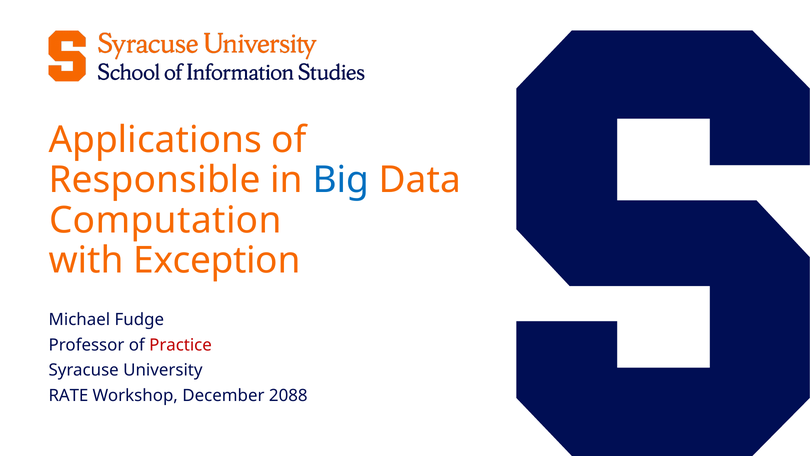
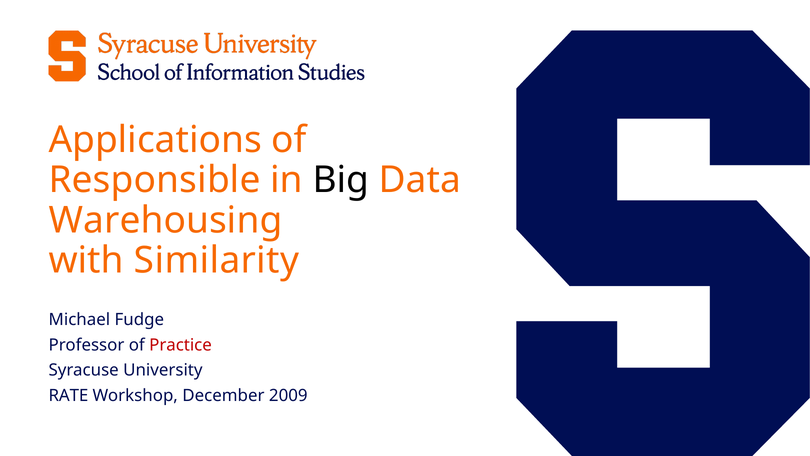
Big colour: blue -> black
Computation: Computation -> Warehousing
Exception: Exception -> Similarity
2088: 2088 -> 2009
